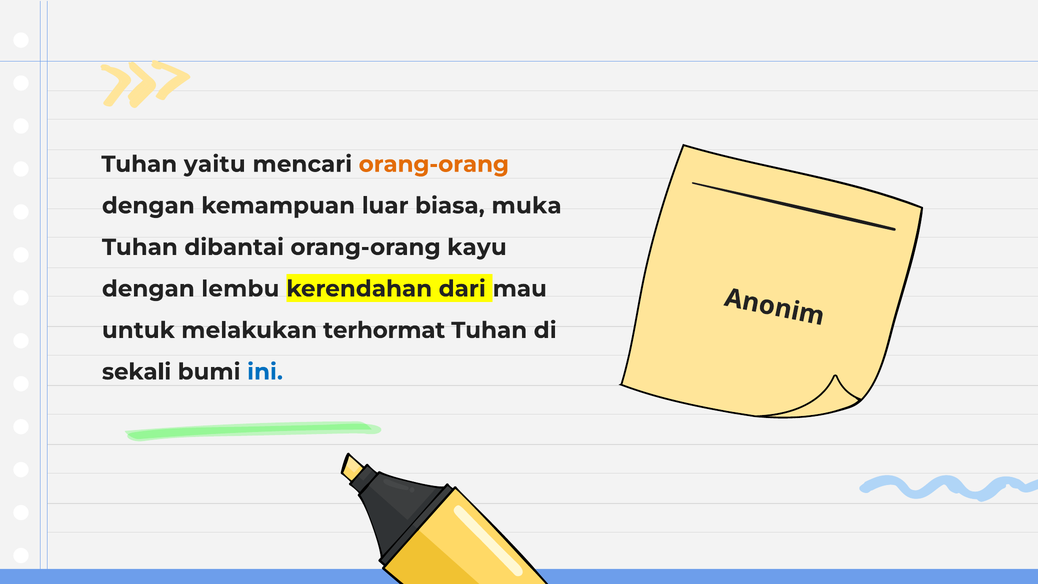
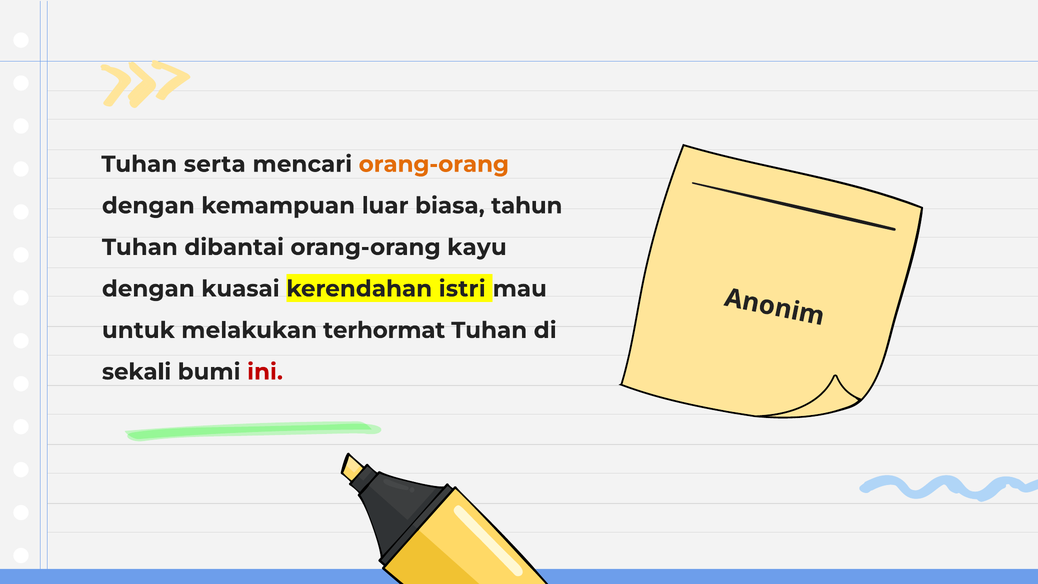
yaitu: yaitu -> serta
muka: muka -> tahun
lembu: lembu -> kuasai
dari: dari -> istri
ini colour: blue -> red
